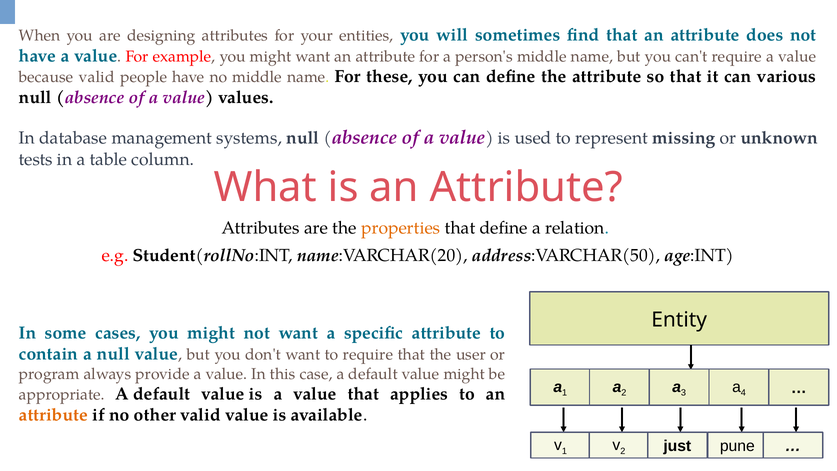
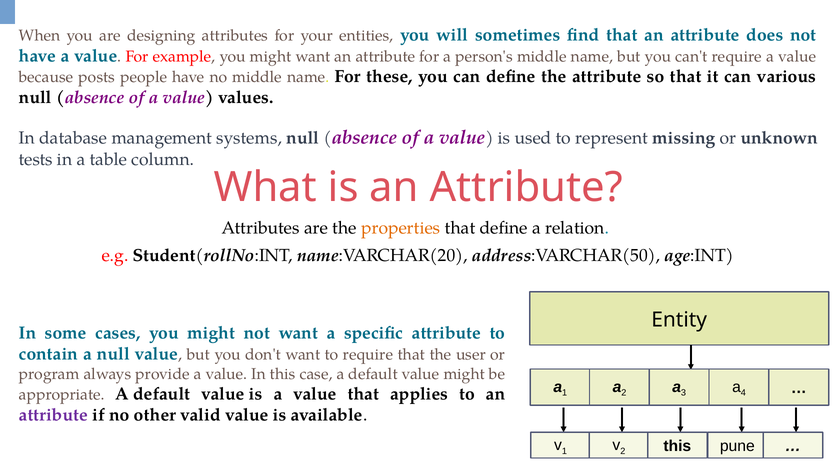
because valid: valid -> posts
attribute at (53, 415) colour: orange -> purple
just at (677, 446): just -> this
